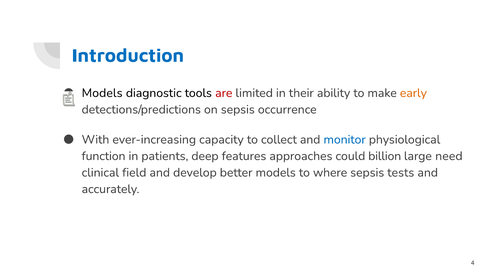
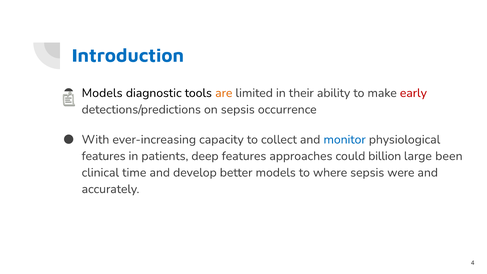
are colour: red -> orange
early colour: orange -> red
function at (104, 156): function -> features
need: need -> been
field: field -> time
tests: tests -> were
